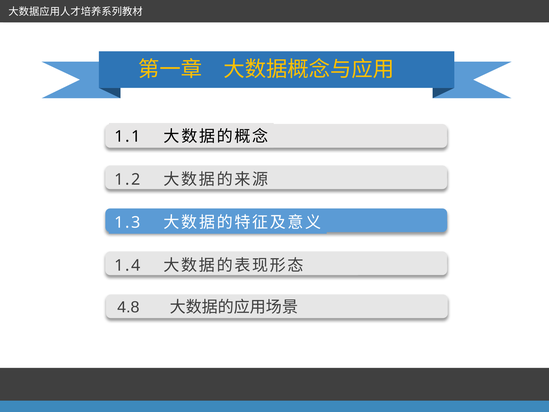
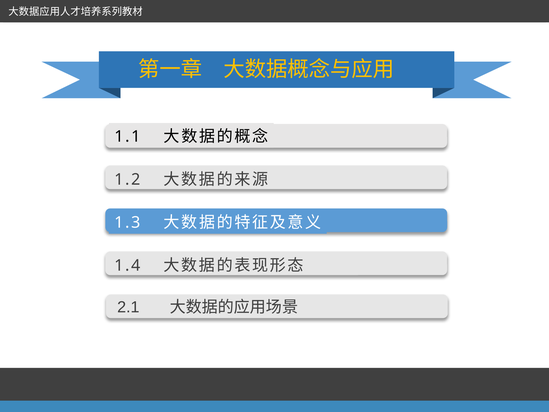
4.8: 4.8 -> 2.1
